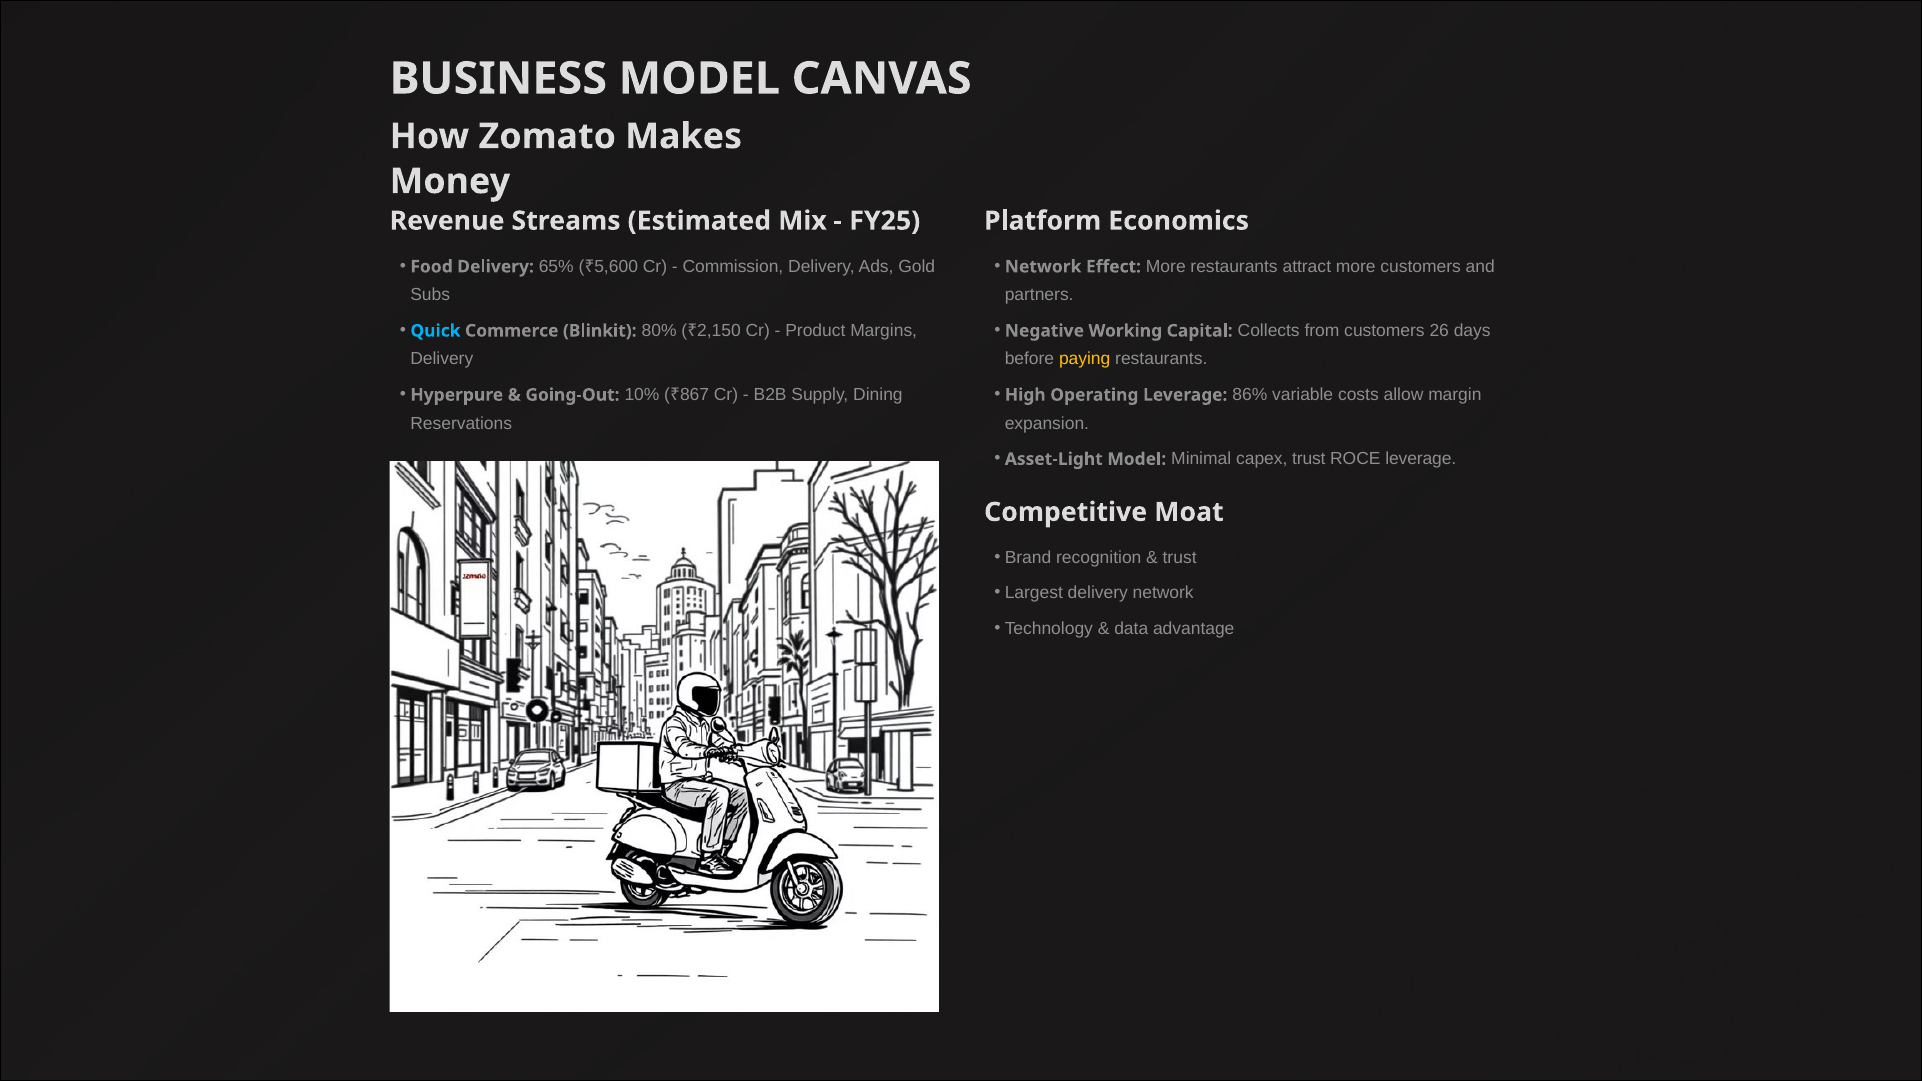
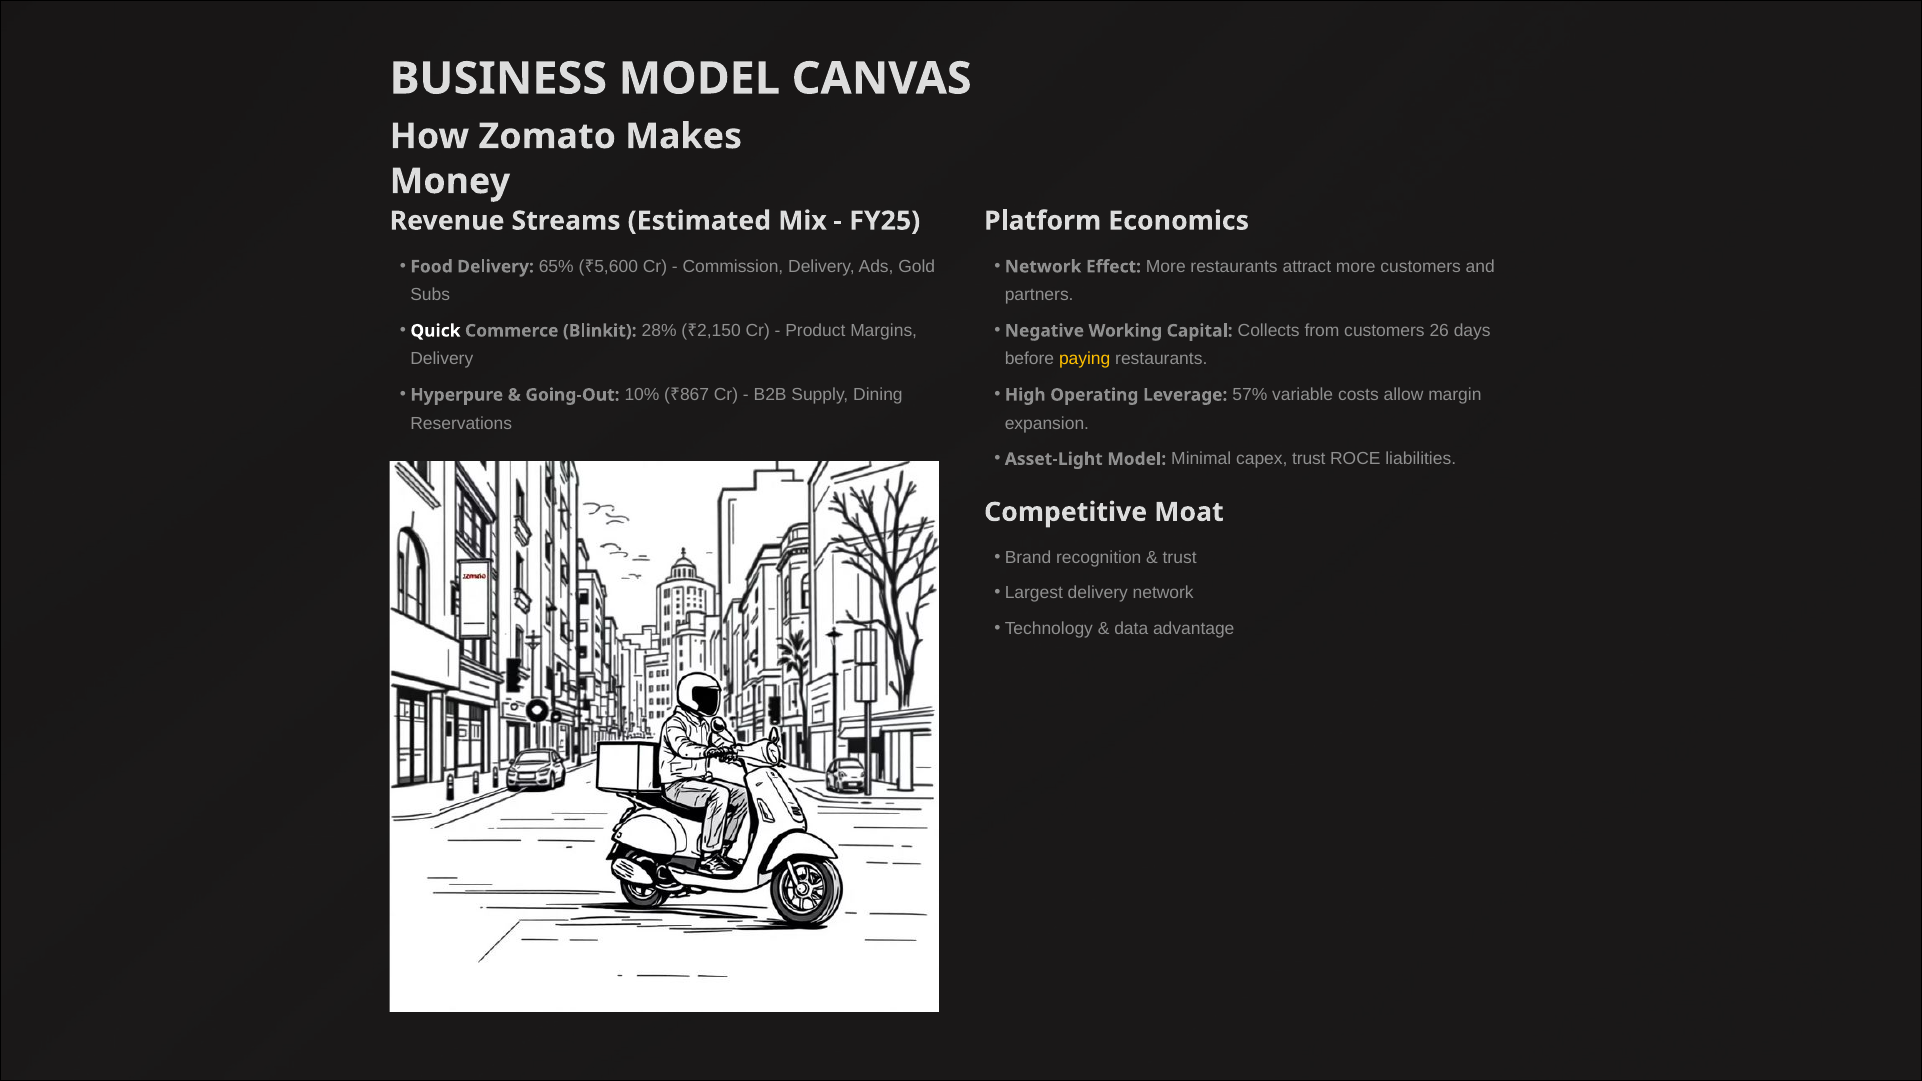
Quick colour: light blue -> white
80%: 80% -> 28%
86%: 86% -> 57%
ROCE leverage: leverage -> liabilities
